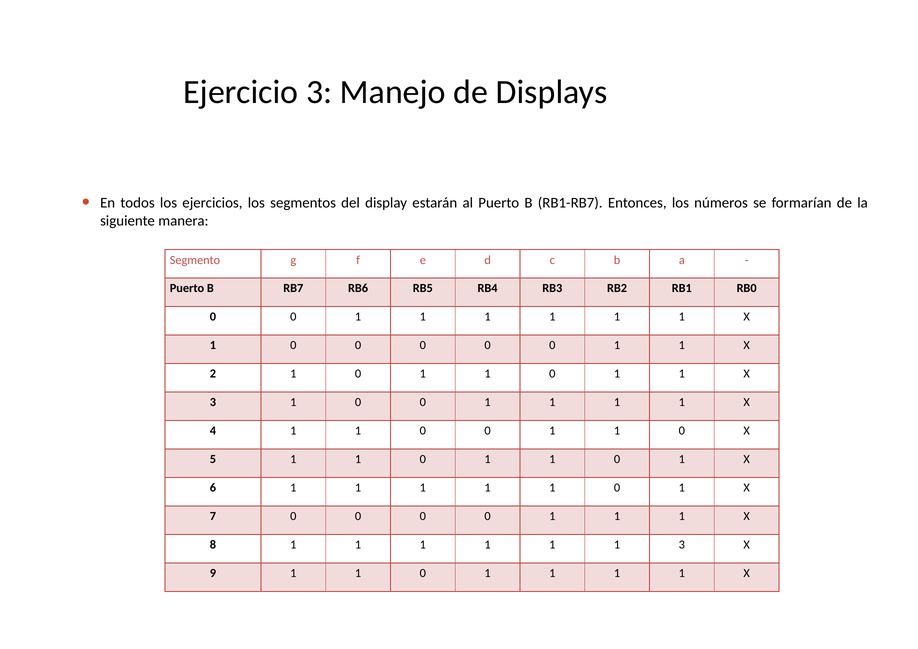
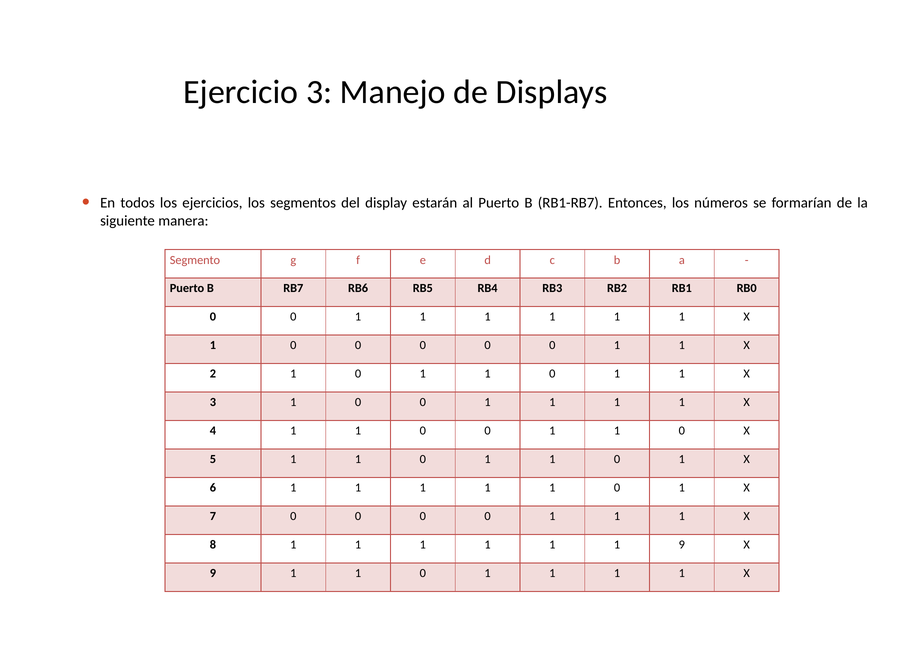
1 3: 3 -> 9
